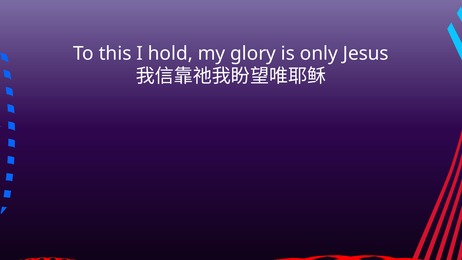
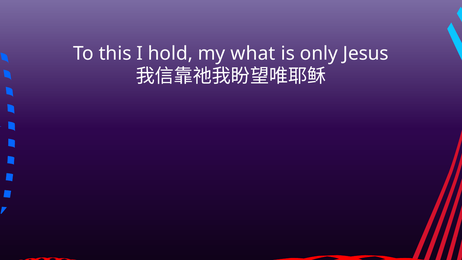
glory: glory -> what
